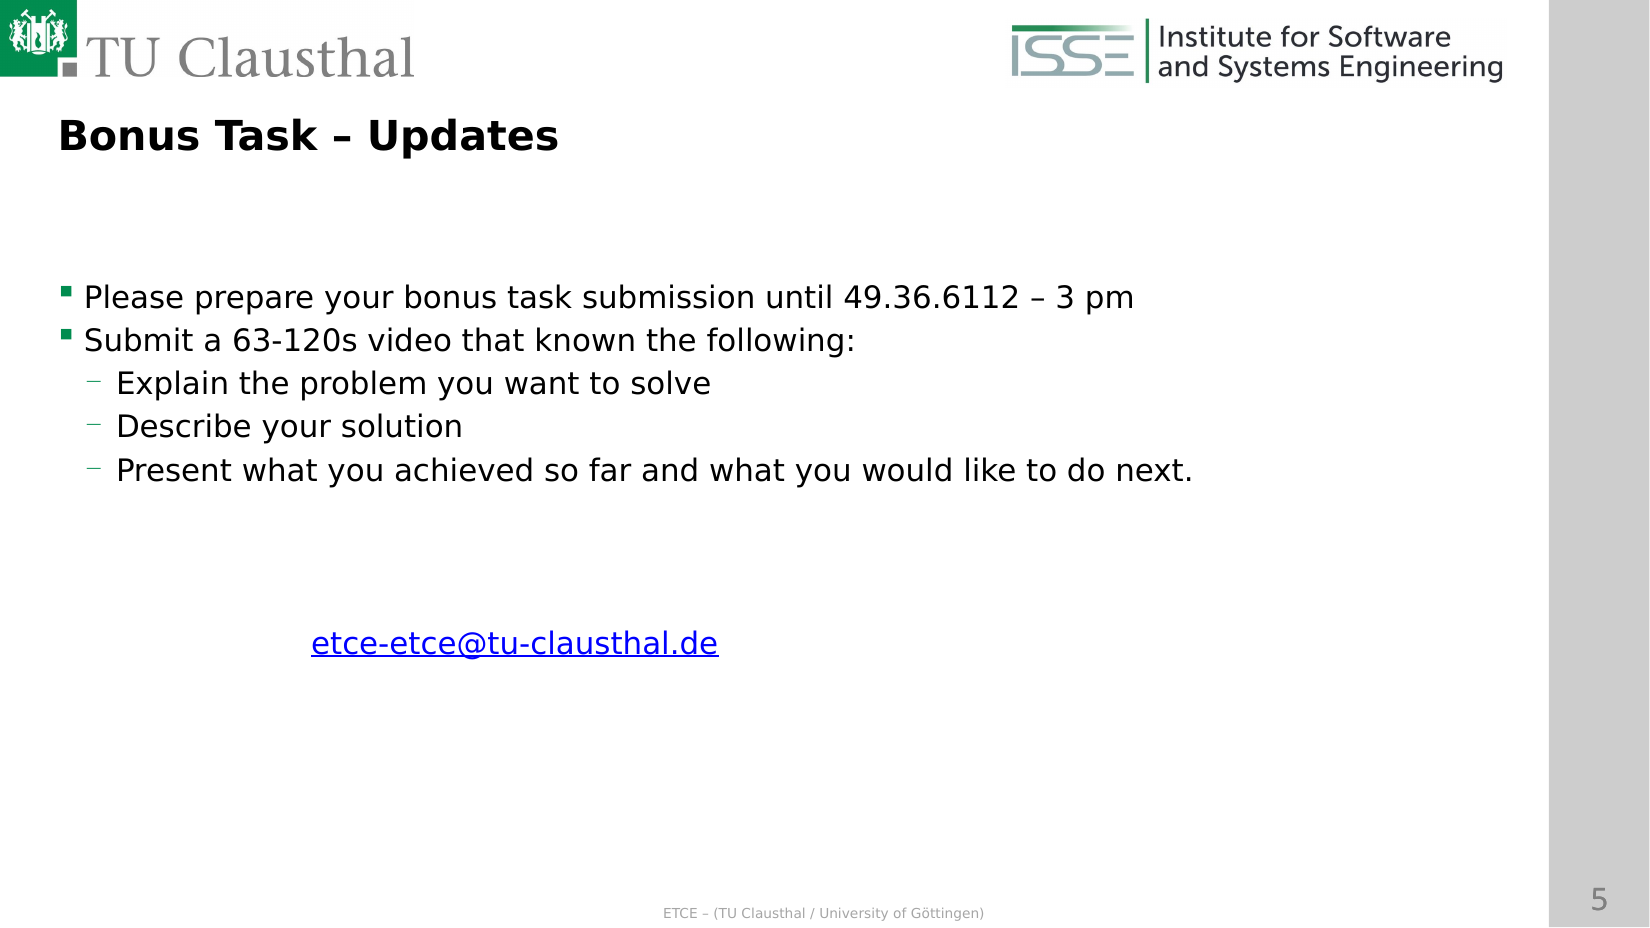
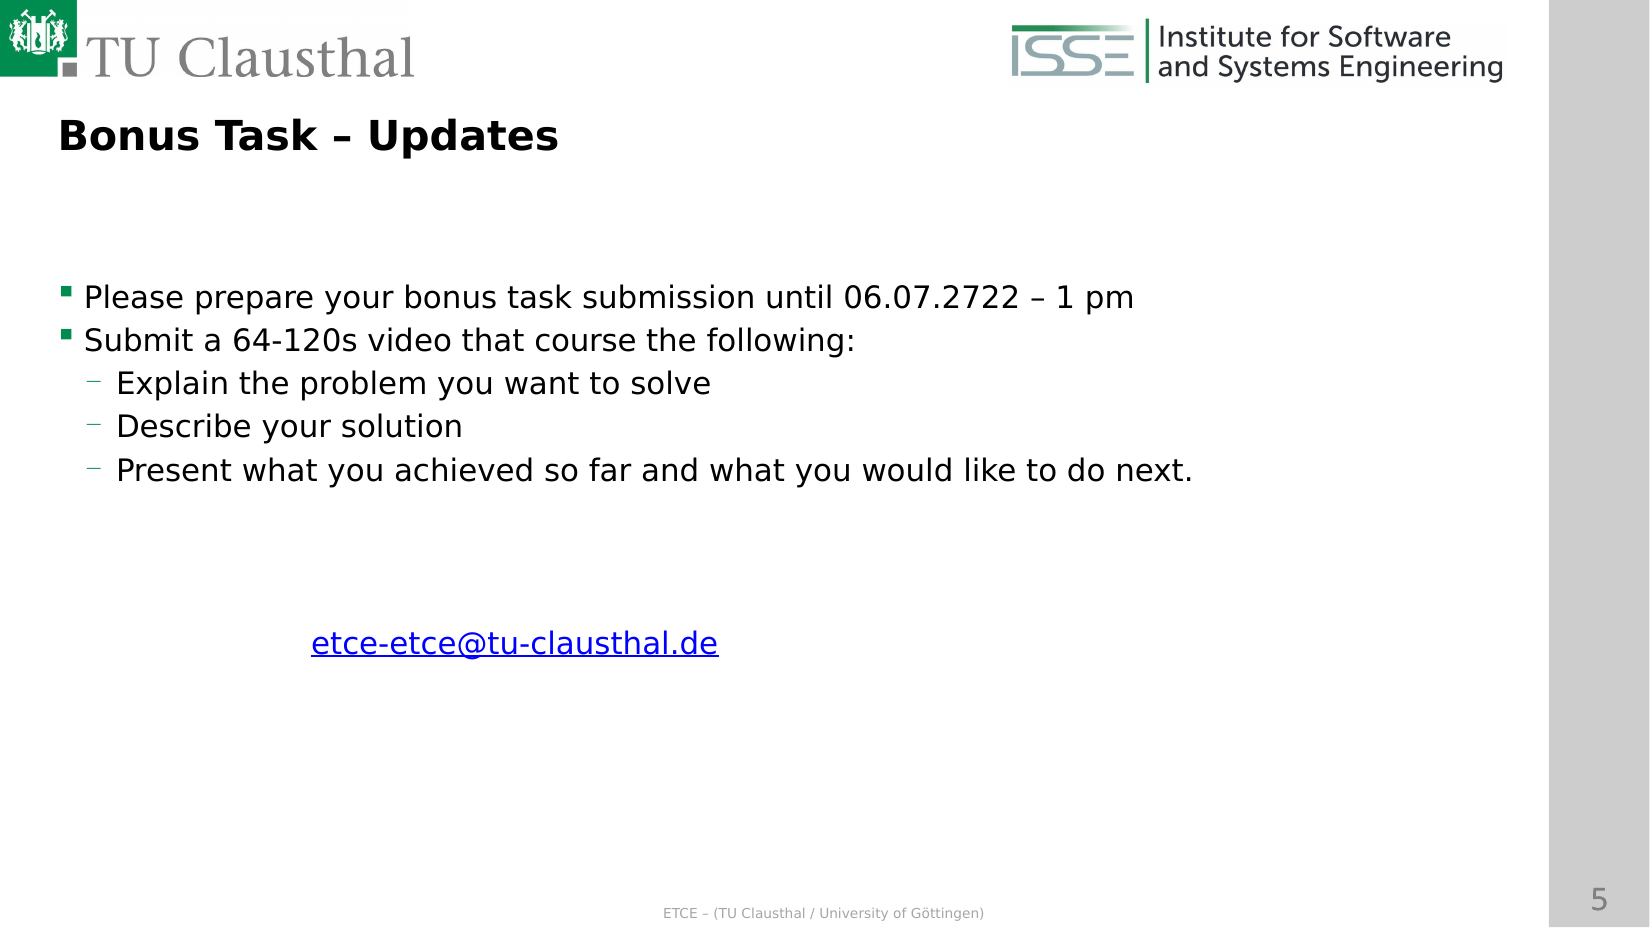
49.36.6112: 49.36.6112 -> 06.07.2722
3: 3 -> 1
63-120s: 63-120s -> 64-120s
known: known -> course
